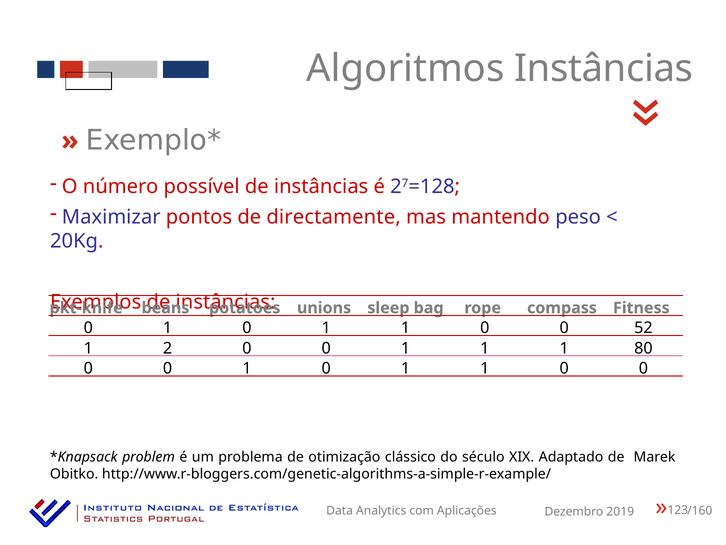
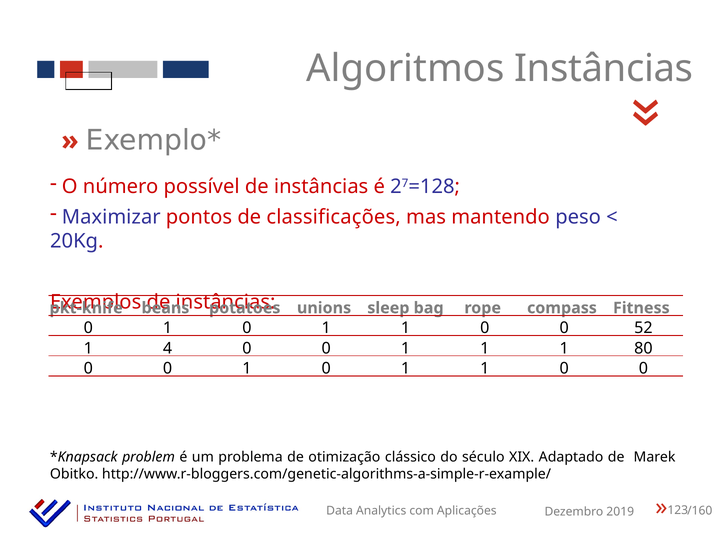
directamente: directamente -> classificações
2: 2 -> 4
